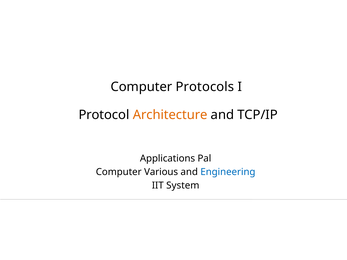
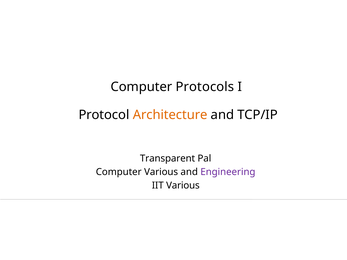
Applications: Applications -> Transparent
Engineering colour: blue -> purple
IIT System: System -> Various
